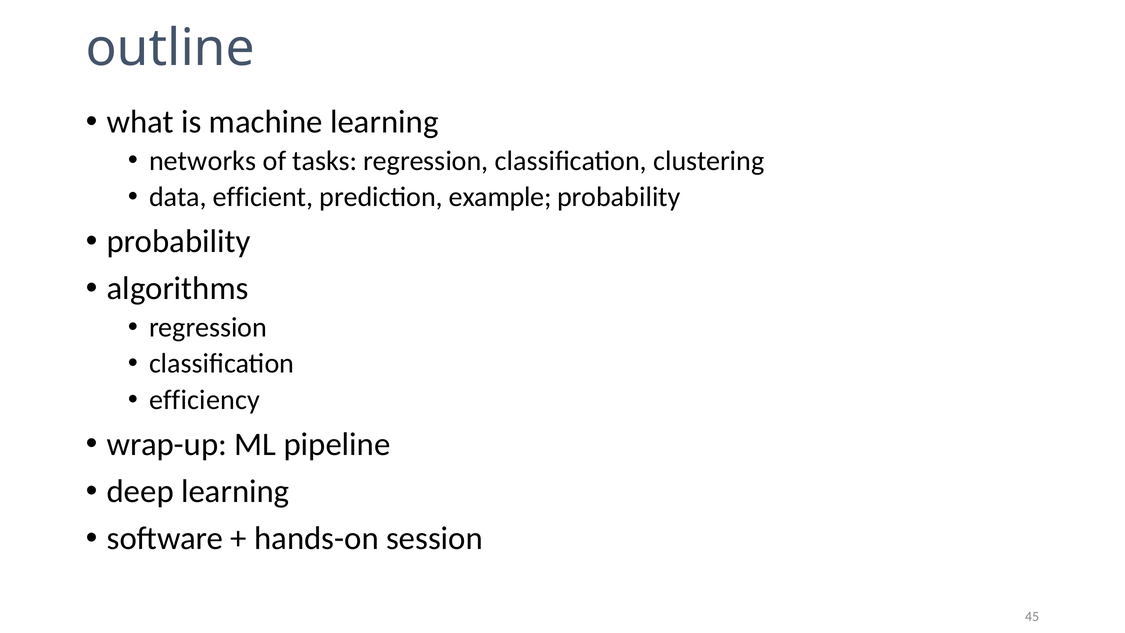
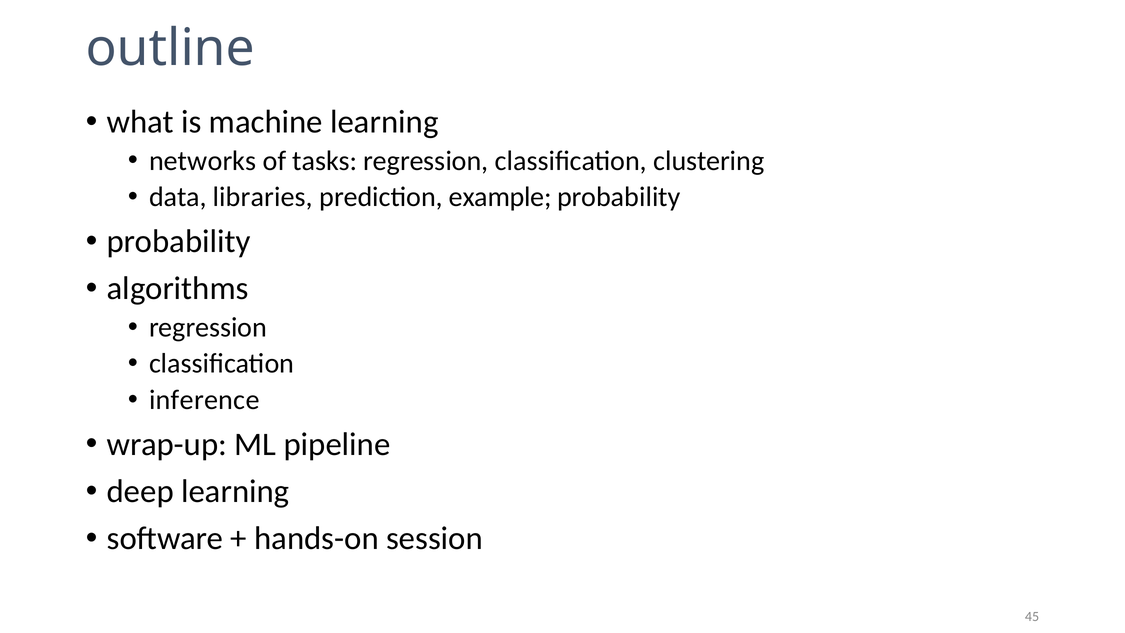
efficient: efficient -> libraries
efficiency: efficiency -> inference
